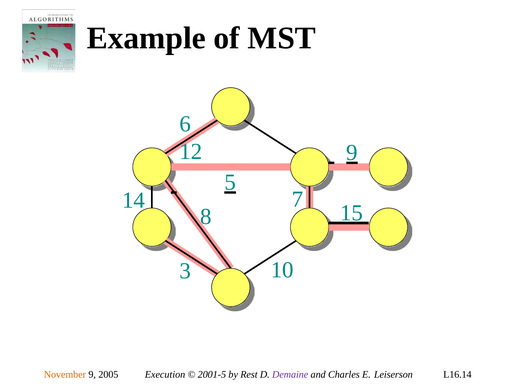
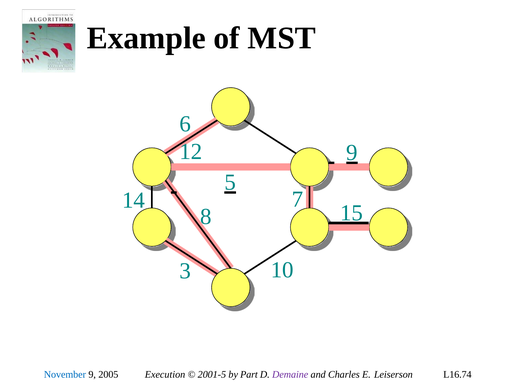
November colour: orange -> blue
Rest: Rest -> Part
L16.14: L16.14 -> L16.74
